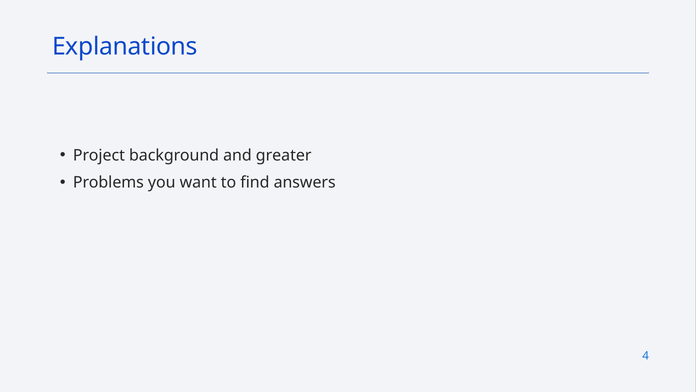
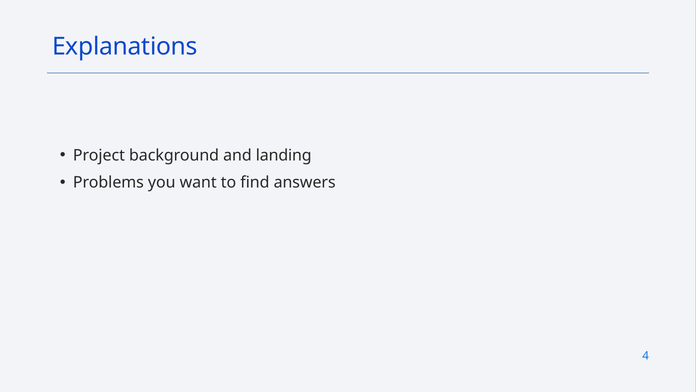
greater: greater -> landing
